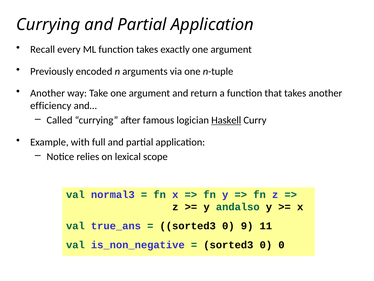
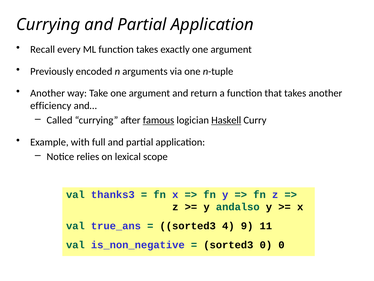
famous underline: none -> present
normal3: normal3 -> thanks3
0 at (228, 226): 0 -> 4
